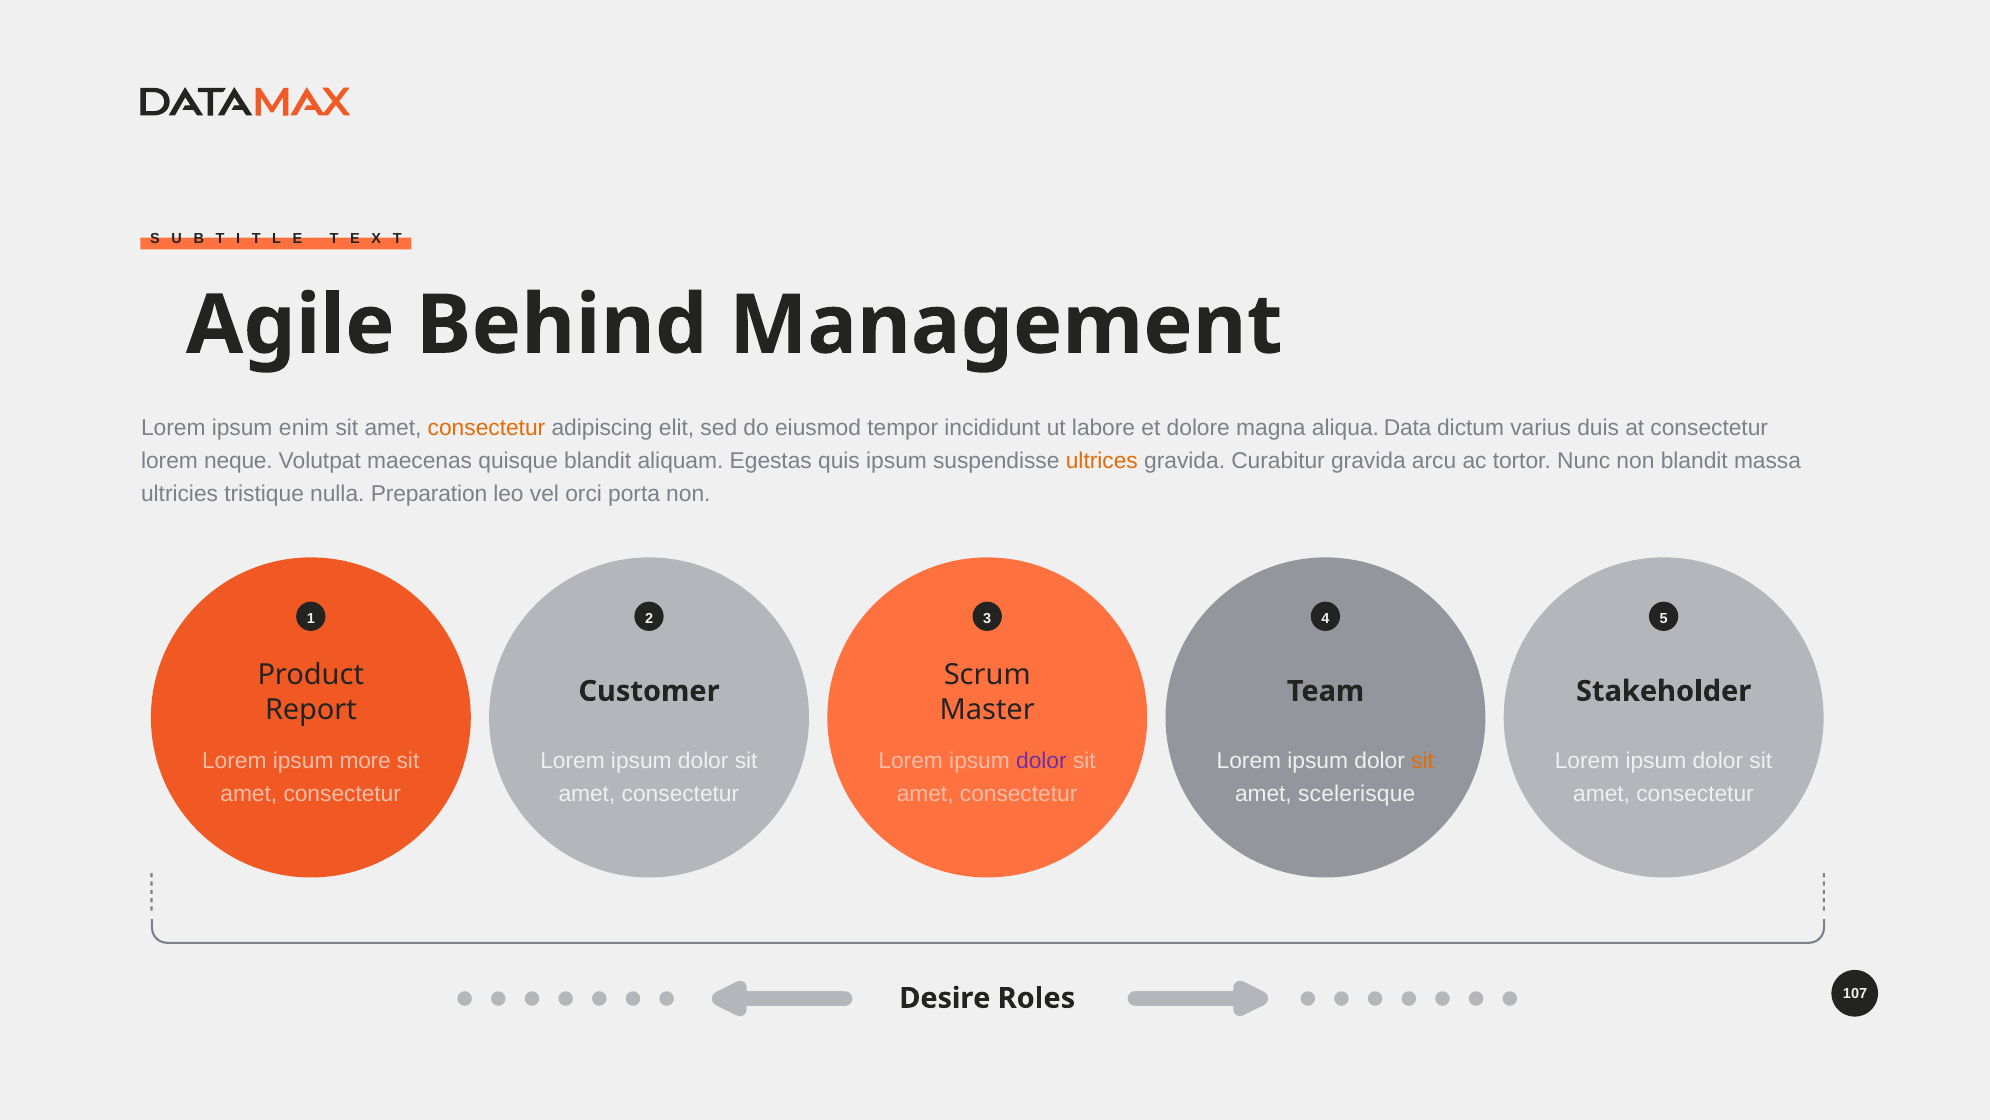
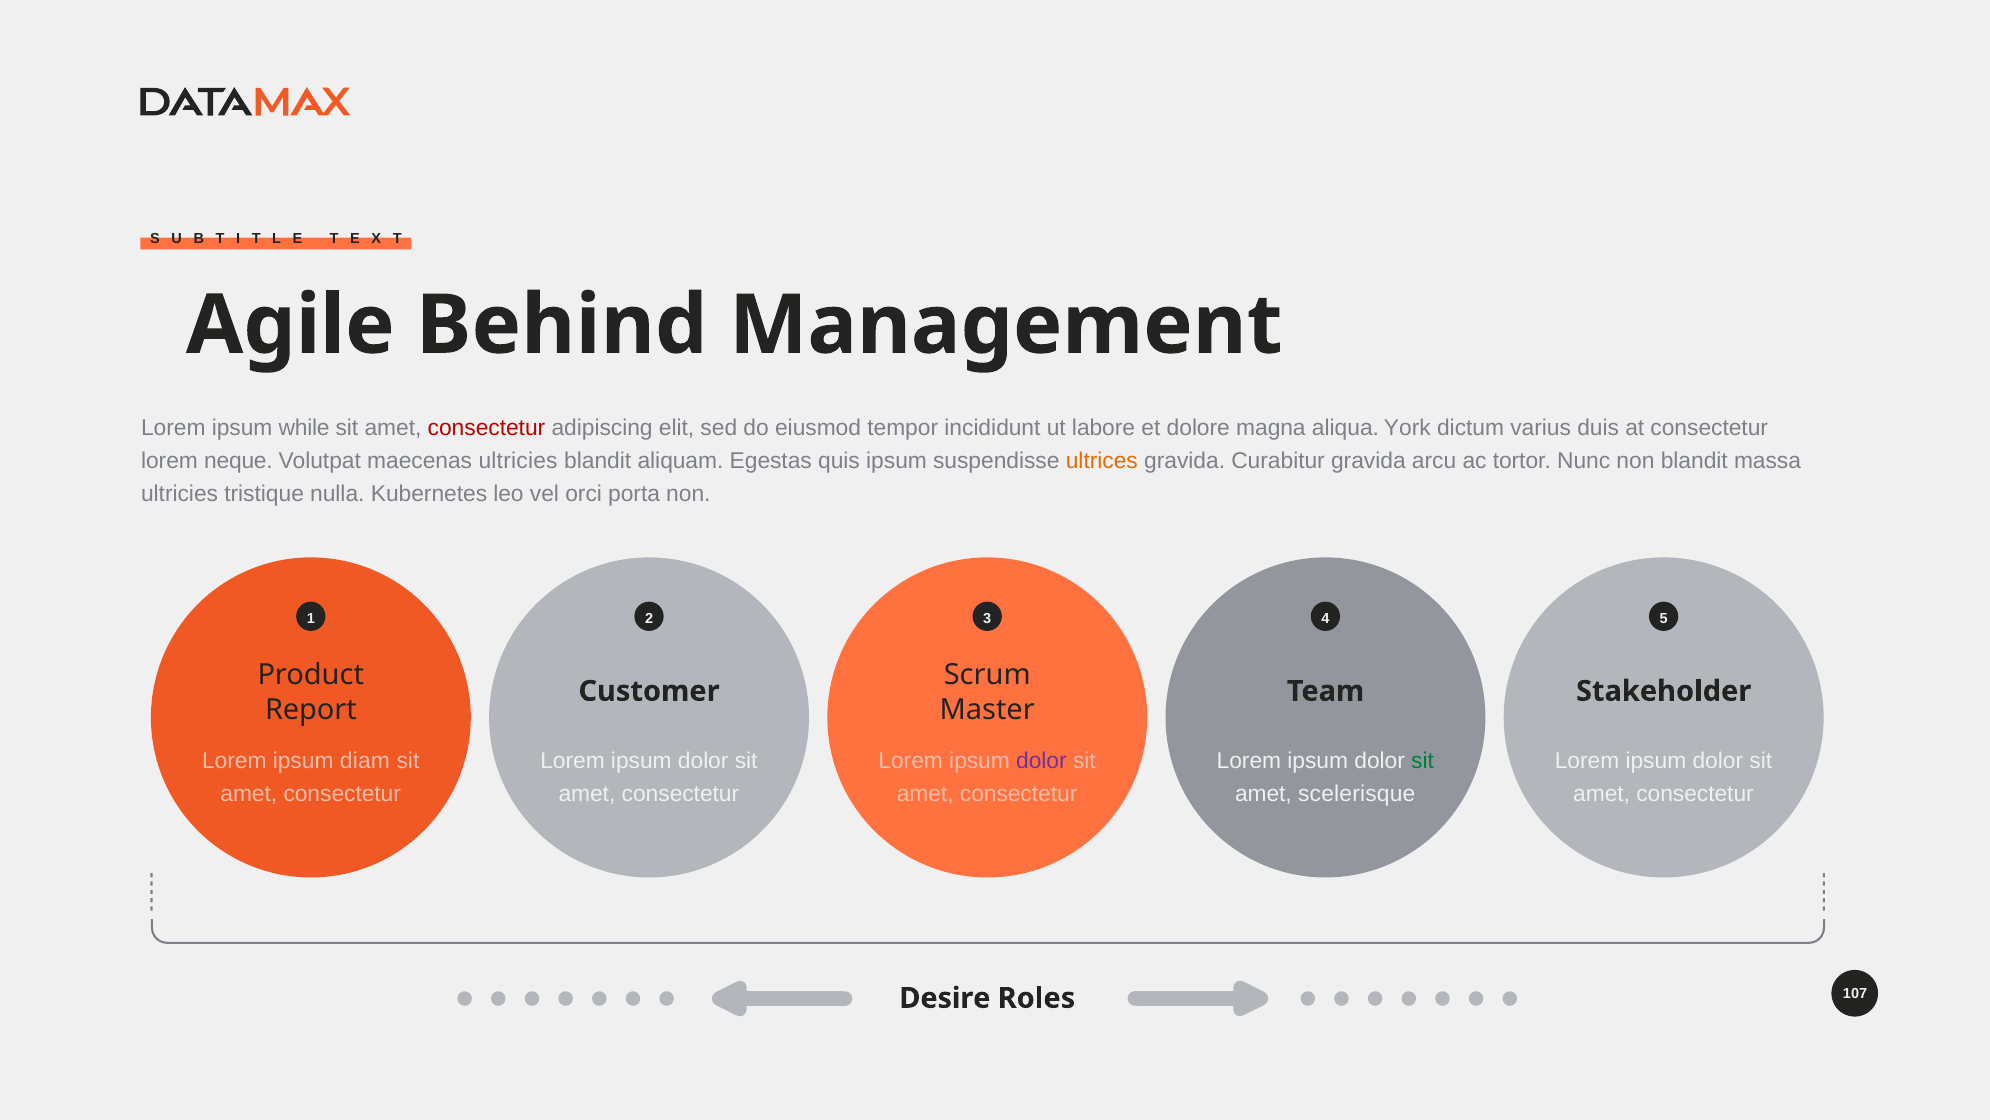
enim: enim -> while
consectetur at (486, 428) colour: orange -> red
Data: Data -> York
maecenas quisque: quisque -> ultricies
Preparation: Preparation -> Kubernetes
more: more -> diam
sit at (1423, 760) colour: orange -> green
